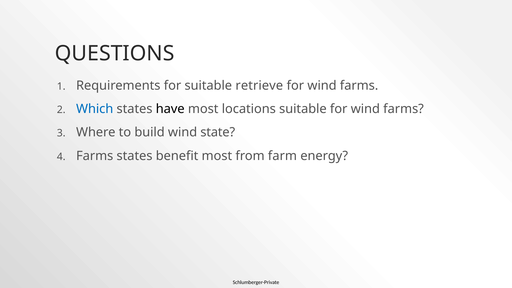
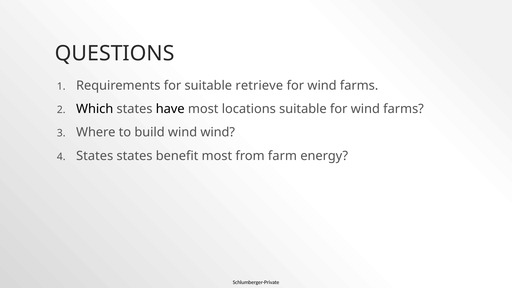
Which colour: blue -> black
wind state: state -> wind
Farms at (95, 156): Farms -> States
